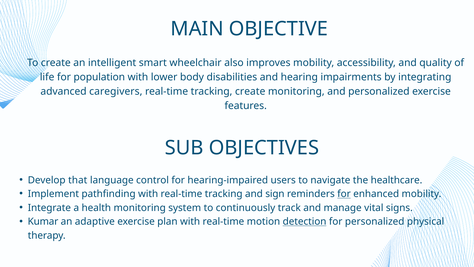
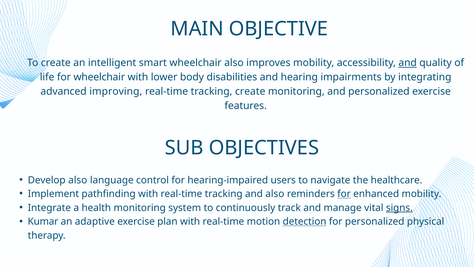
and at (408, 63) underline: none -> present
for population: population -> wheelchair
caregivers: caregivers -> improving
Develop that: that -> also
and sign: sign -> also
signs underline: none -> present
